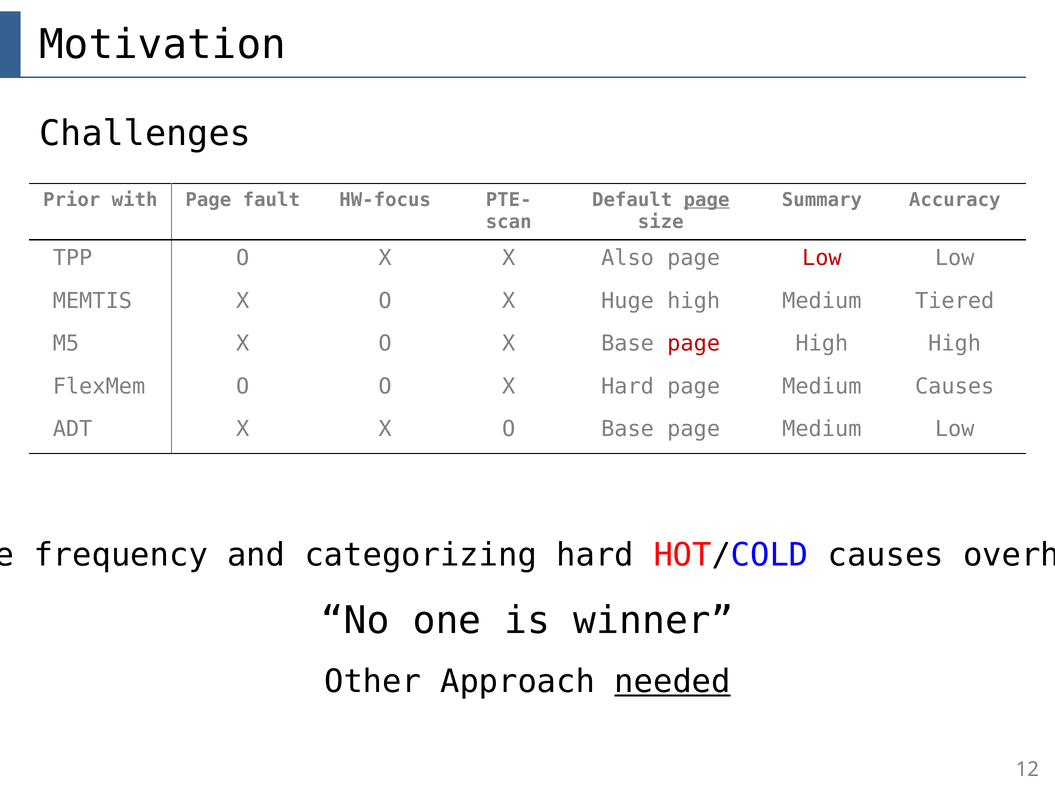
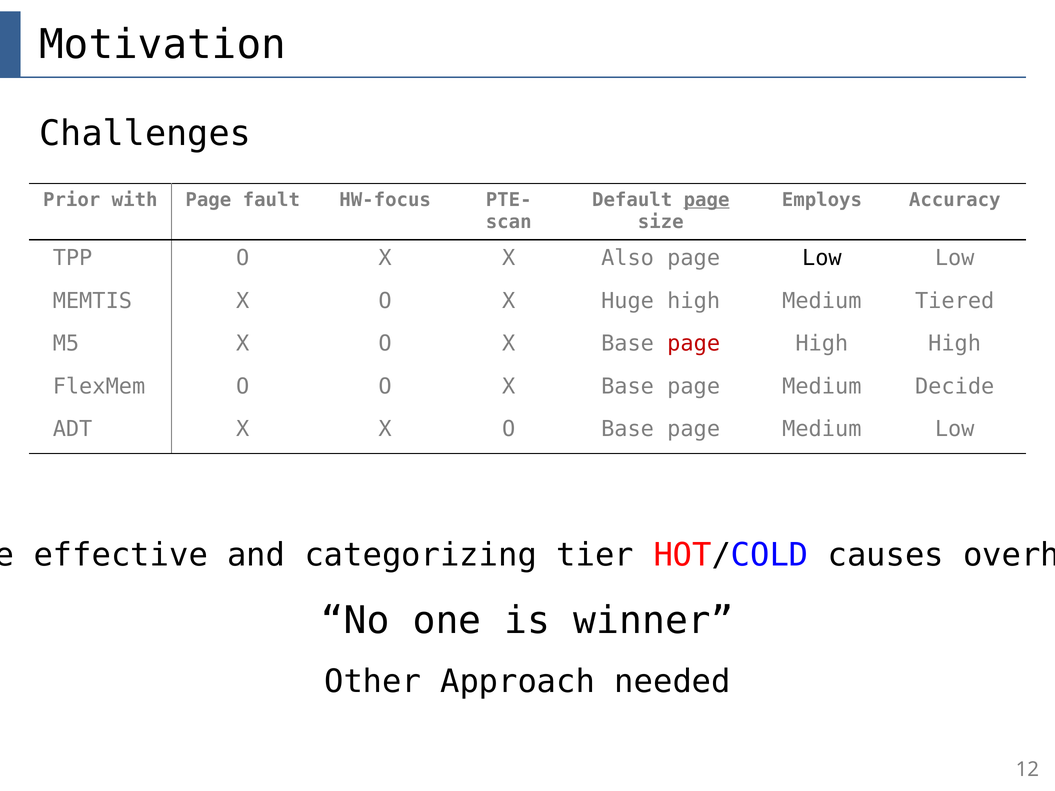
Summary: Summary -> Employs
Low at (822, 258) colour: red -> black
O O X Hard: Hard -> Base
Medium Causes: Causes -> Decide
frequency: frequency -> effective
categorizing hard: hard -> tier
needed underline: present -> none
